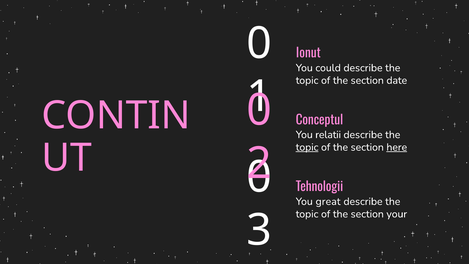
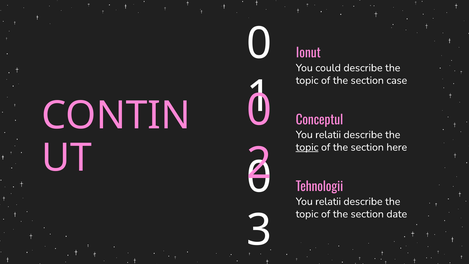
date: date -> case
here underline: present -> none
great at (328, 201): great -> relatii
your: your -> date
